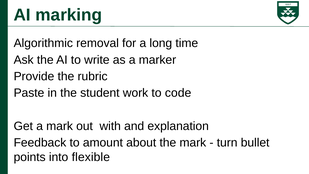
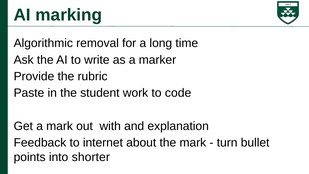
amount: amount -> internet
flexible: flexible -> shorter
